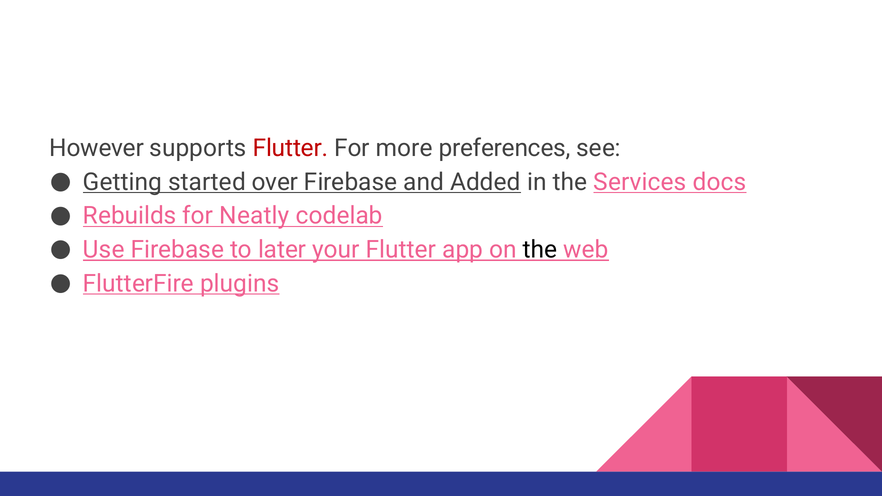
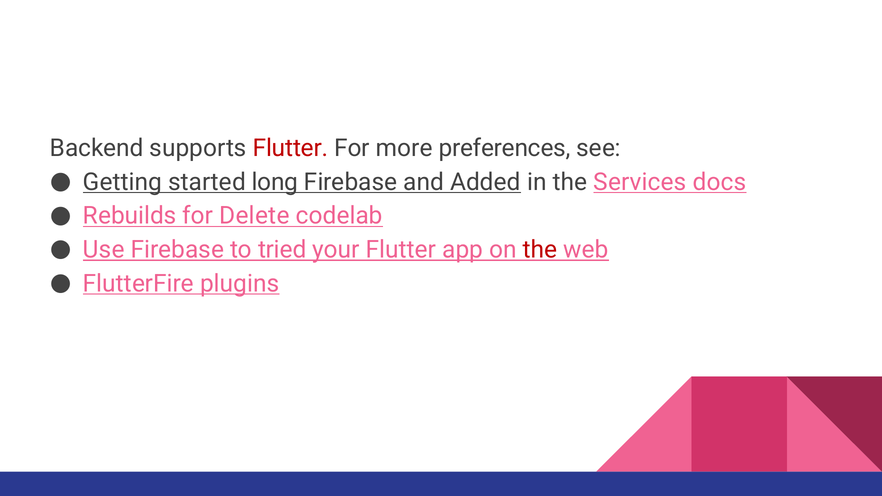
However: However -> Backend
over: over -> long
Neatly: Neatly -> Delete
later: later -> tried
the at (540, 250) colour: black -> red
